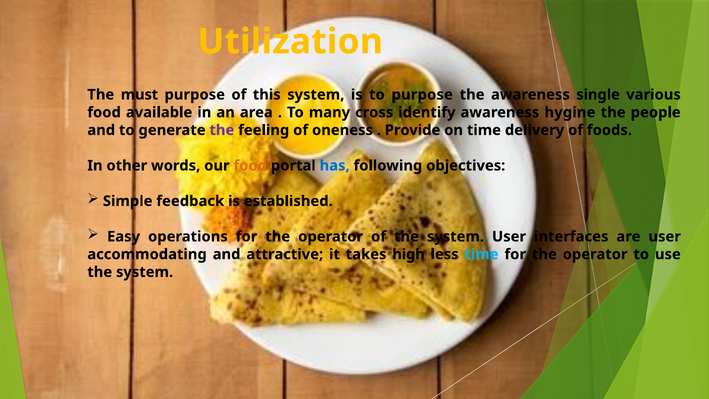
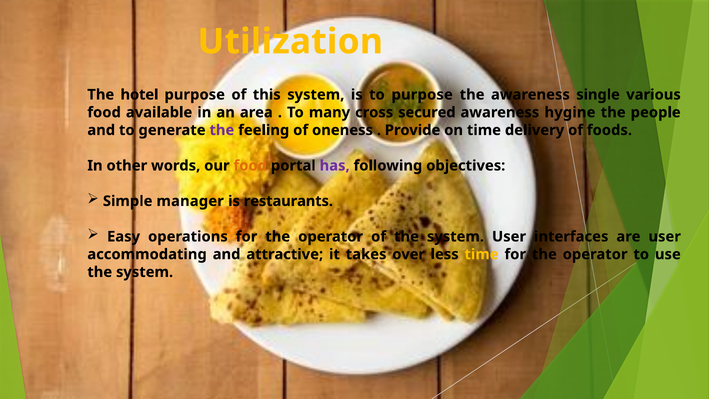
must: must -> hotel
identify: identify -> secured
has colour: blue -> purple
feedback: feedback -> manager
established: established -> restaurants
high: high -> over
time at (482, 254) colour: light blue -> yellow
